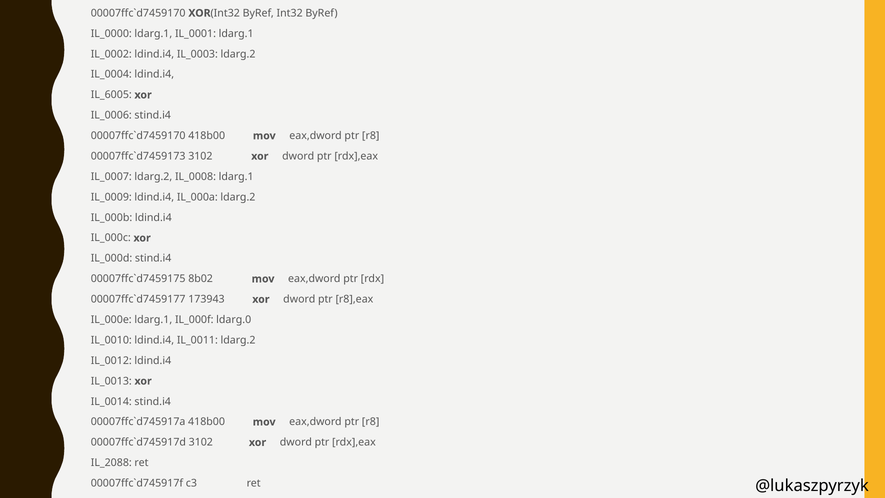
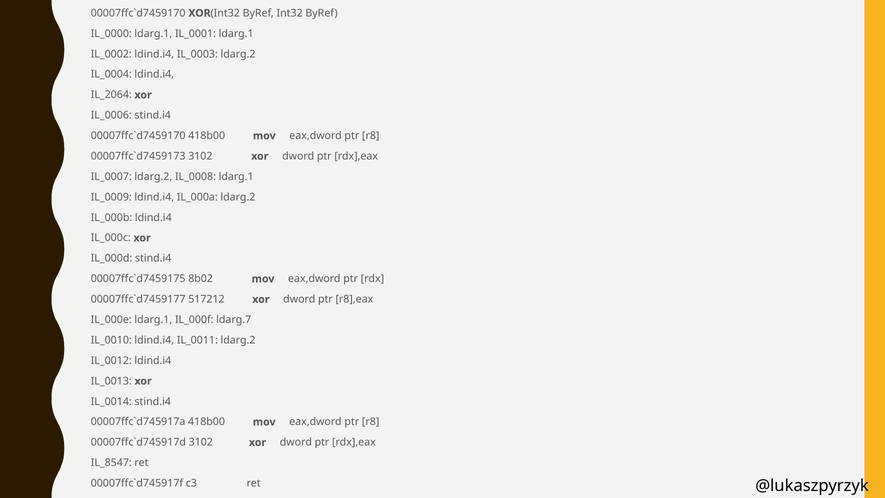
IL_6005: IL_6005 -> IL_2064
173943: 173943 -> 517212
ldarg.0: ldarg.0 -> ldarg.7
IL_2088: IL_2088 -> IL_8547
